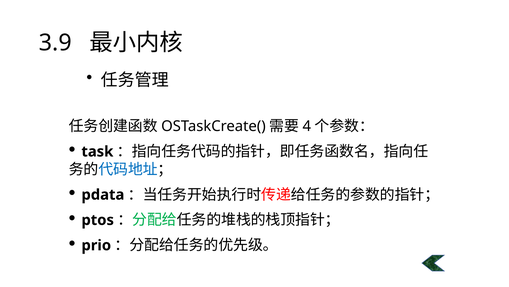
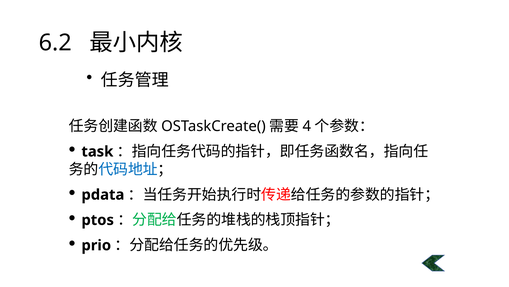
3.9: 3.9 -> 6.2
